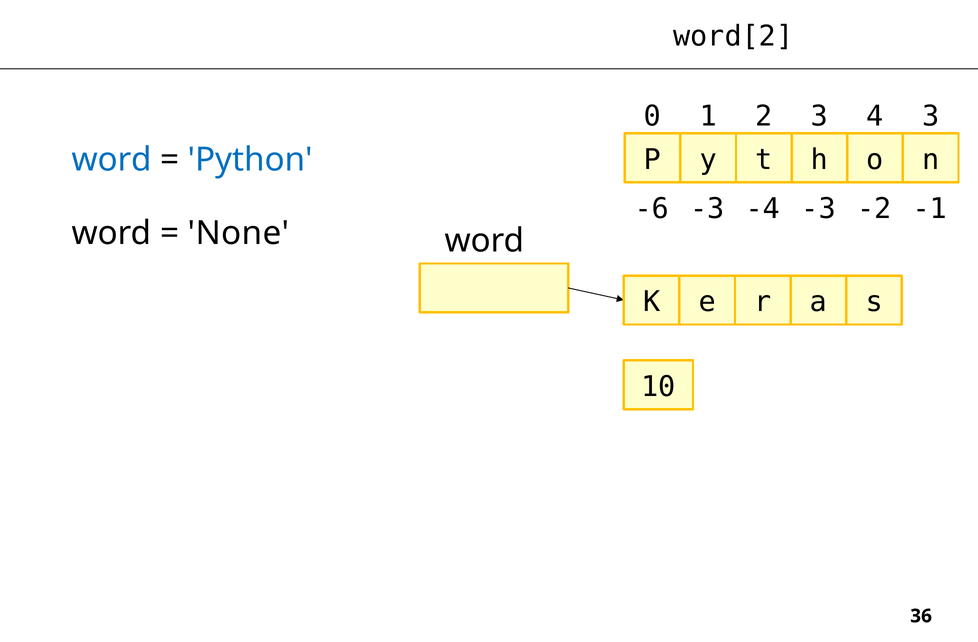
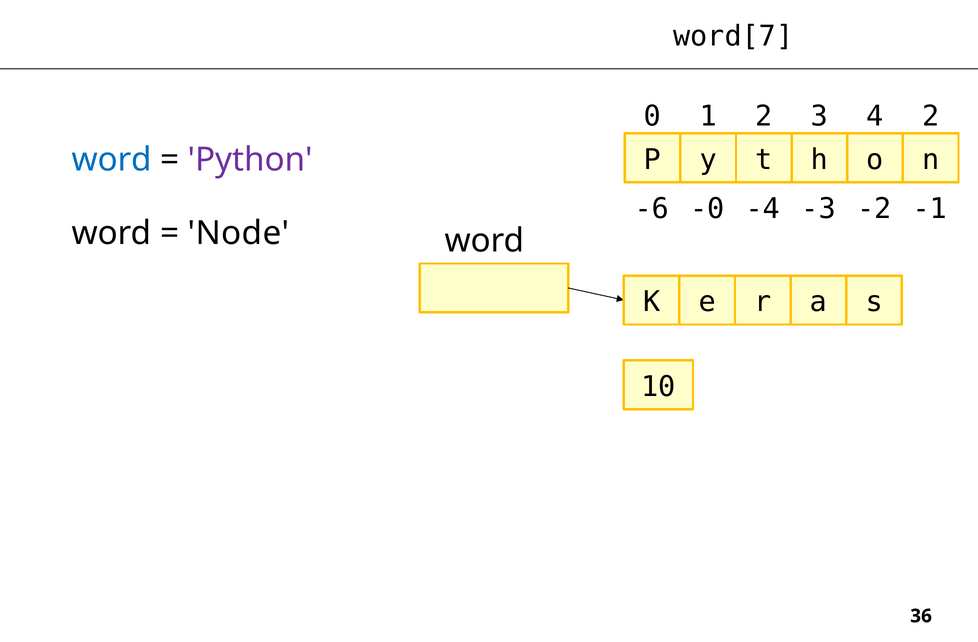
word[2: word[2 -> word[7
4 3: 3 -> 2
Python colour: blue -> purple
-6 -3: -3 -> -0
None: None -> Node
